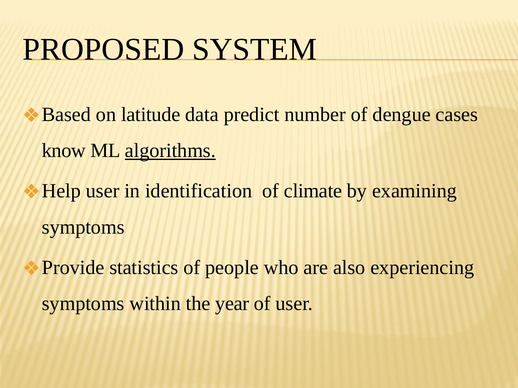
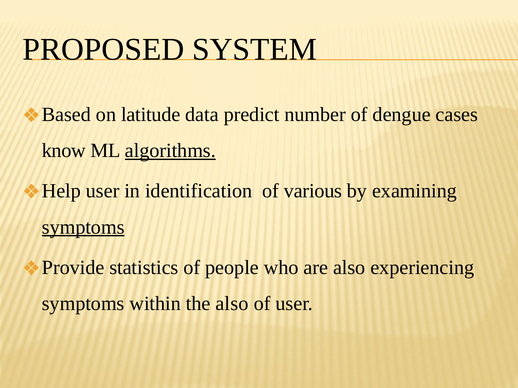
climate: climate -> various
symptoms at (83, 227) underline: none -> present
the year: year -> also
